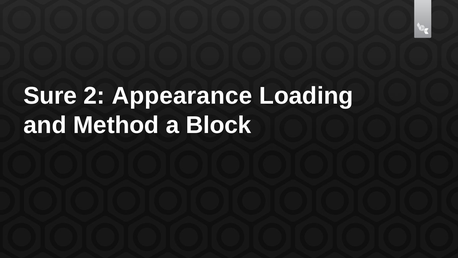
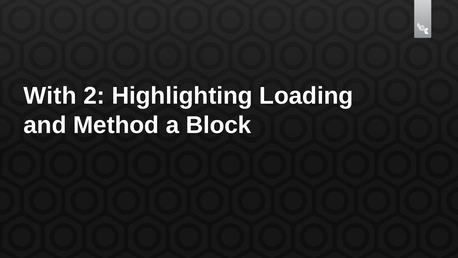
Sure: Sure -> With
Appearance: Appearance -> Highlighting
